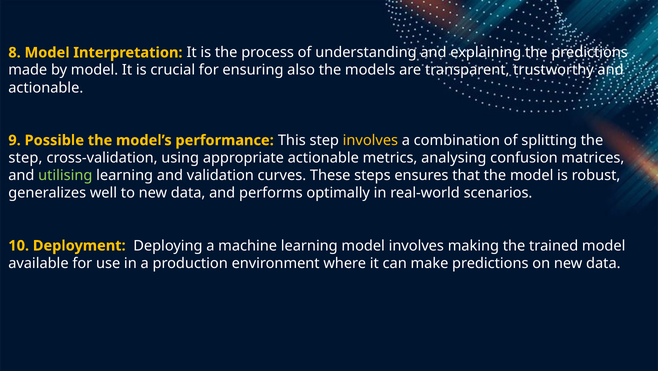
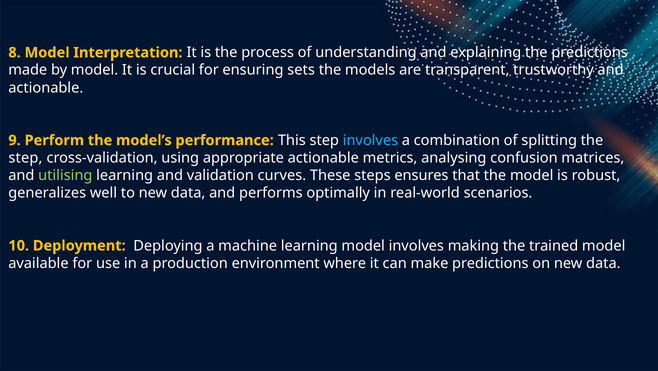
also: also -> sets
Possible: Possible -> Perform
involves at (370, 140) colour: yellow -> light blue
